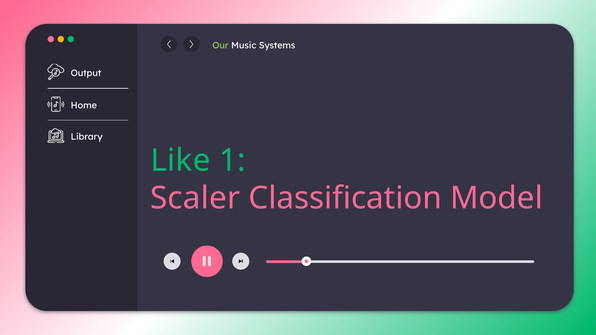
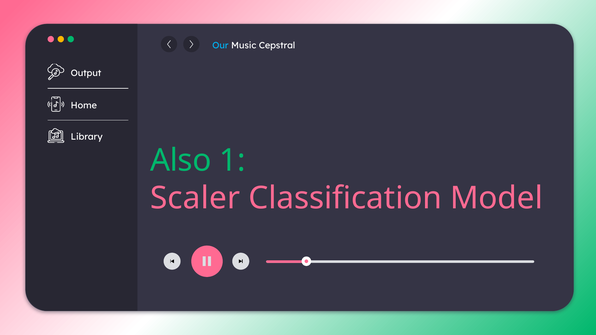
Our colour: light green -> light blue
Systems: Systems -> Cepstral
Like: Like -> Also
